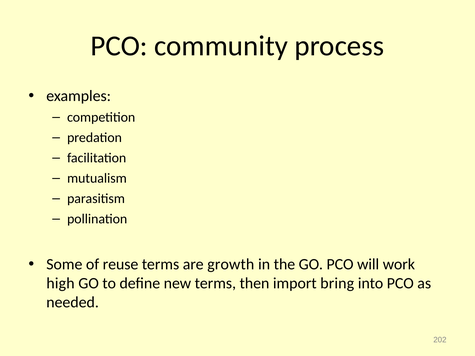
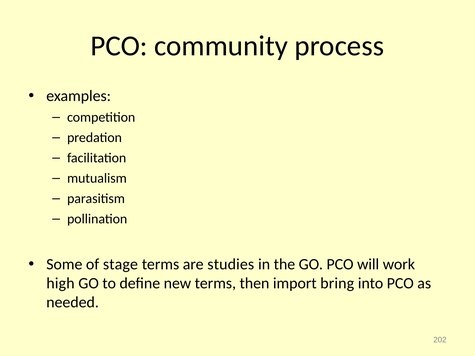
reuse: reuse -> stage
growth: growth -> studies
